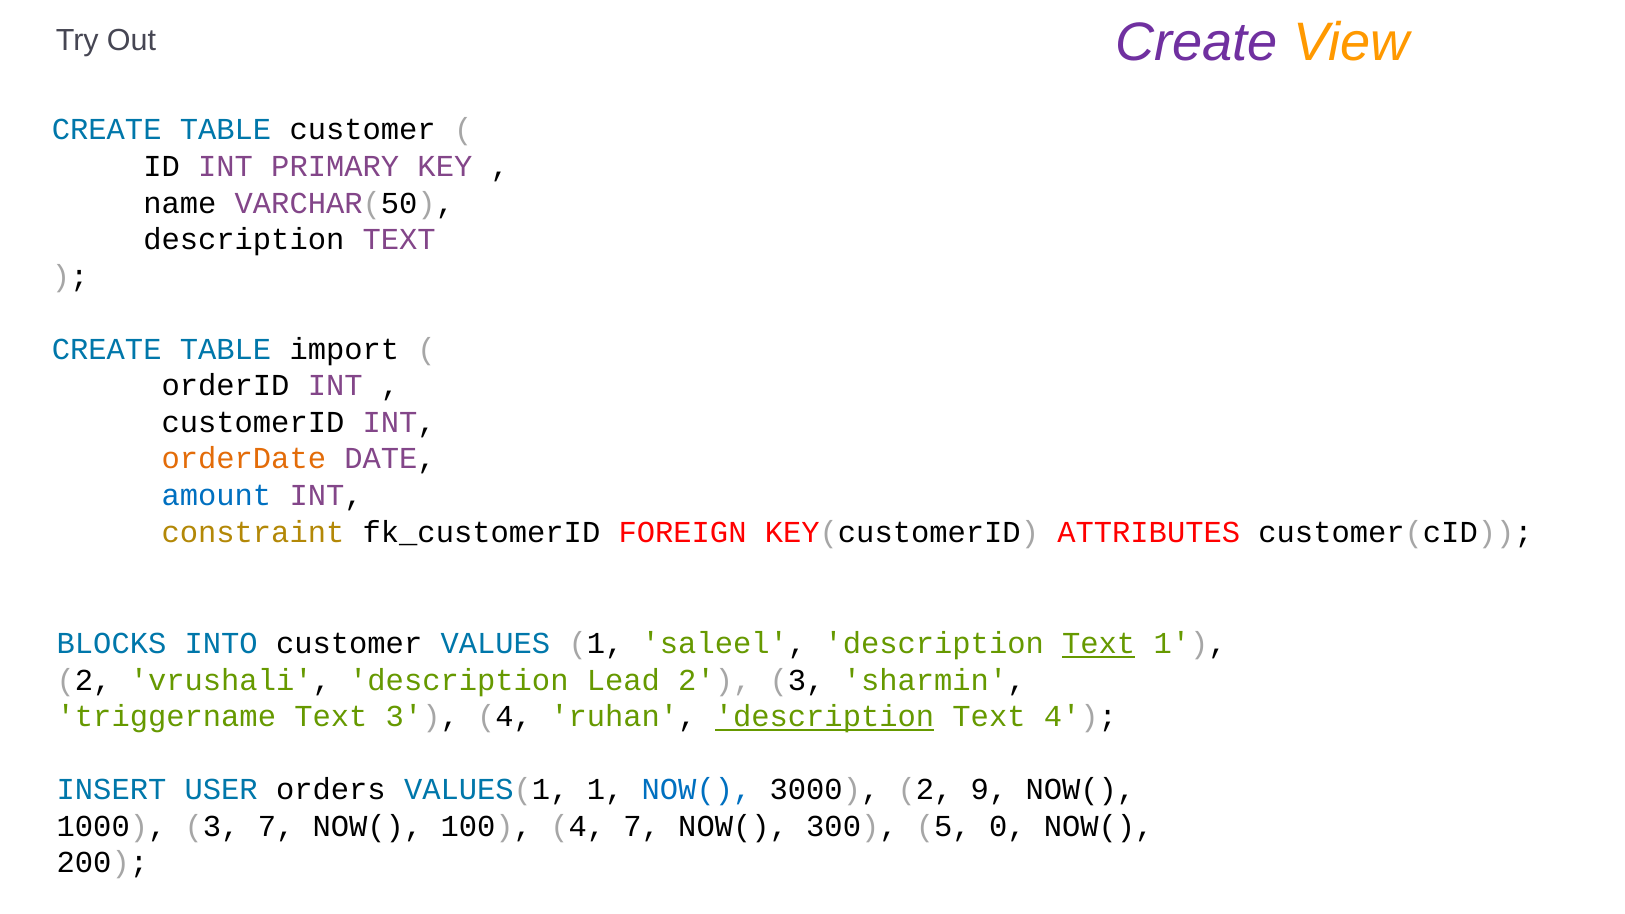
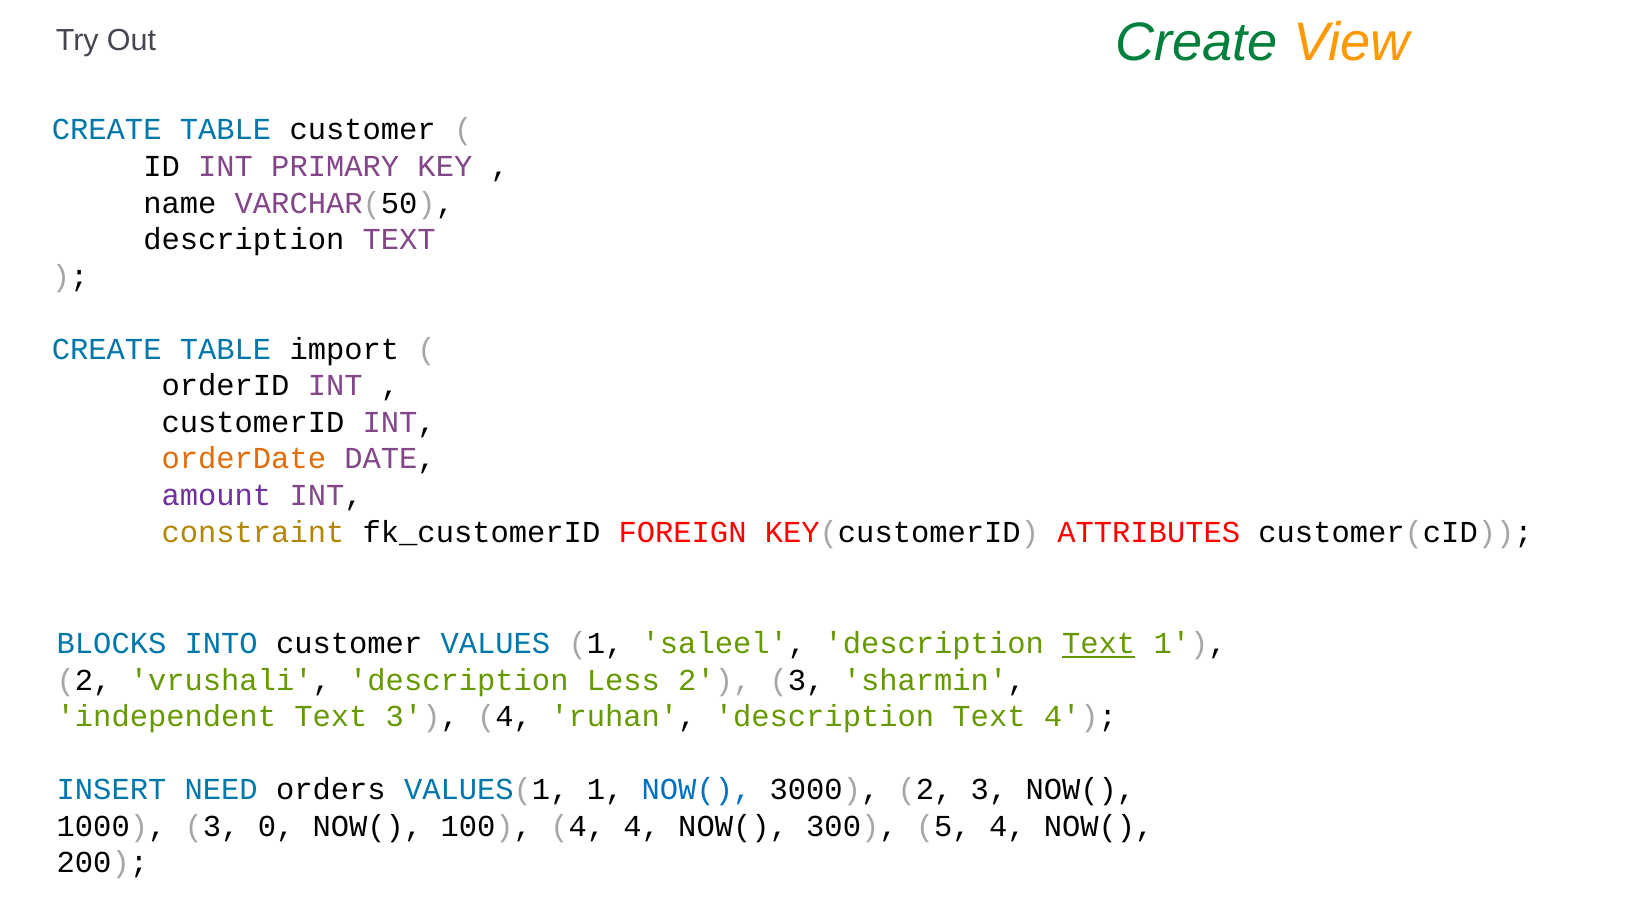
Create at (1197, 42) colour: purple -> green
amount colour: blue -> purple
Lead: Lead -> Less
triggername: triggername -> independent
description at (824, 717) underline: present -> none
USER: USER -> NEED
3000 2 9: 9 -> 3
3 7: 7 -> 0
4 7: 7 -> 4
5 0: 0 -> 4
